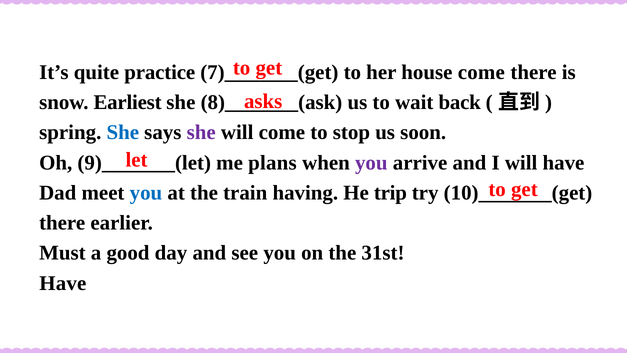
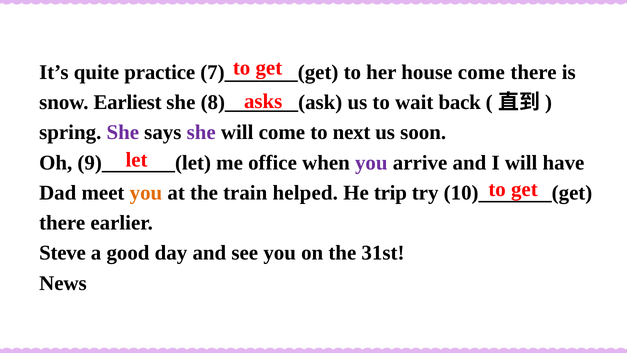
She at (123, 132) colour: blue -> purple
stop: stop -> next
plans: plans -> office
you at (146, 193) colour: blue -> orange
having: having -> helped
Must: Must -> Steve
Have at (63, 283): Have -> News
